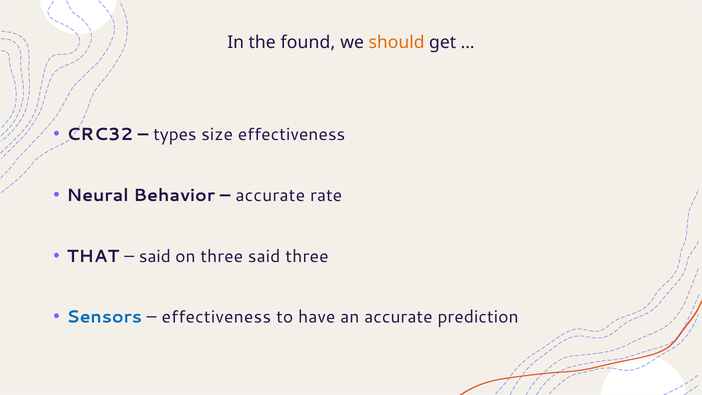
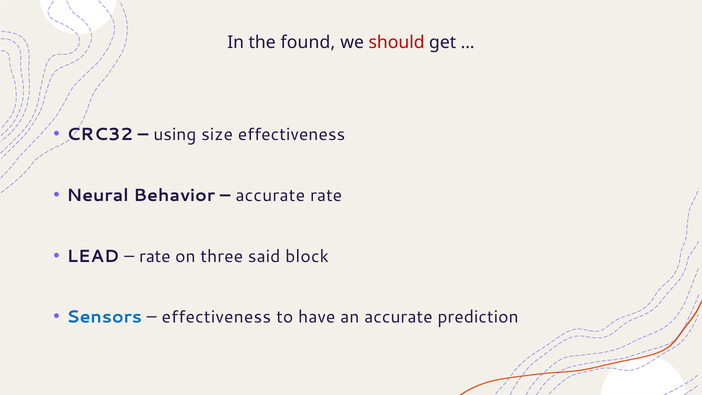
should colour: orange -> red
types: types -> using
THAT: THAT -> LEAD
said at (155, 256): said -> rate
said three: three -> block
